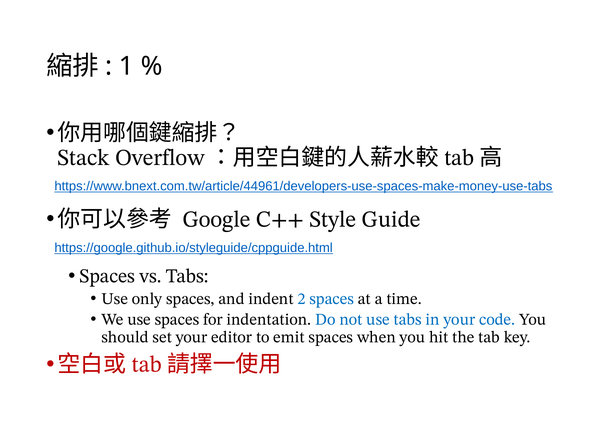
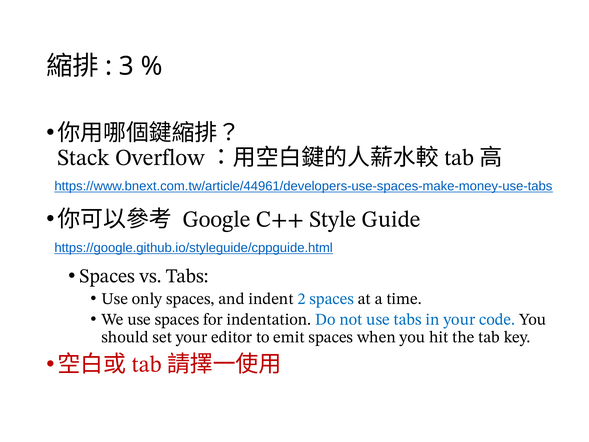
1: 1 -> 3
